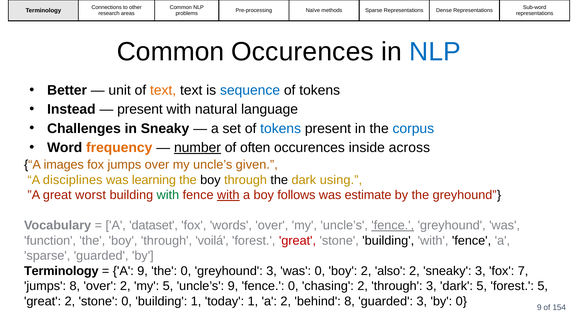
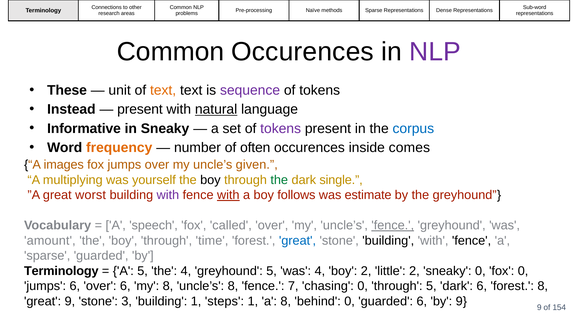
NLP at (435, 52) colour: blue -> purple
Better: Better -> These
sequence colour: blue -> purple
natural underline: none -> present
Challenges: Challenges -> Informative
tokens at (281, 129) colour: blue -> purple
number underline: present -> none
across: across -> comes
disciplines: disciplines -> multiplying
learning: learning -> yourself
the at (279, 180) colour: black -> green
using: using -> single
with at (168, 195) colour: green -> purple
dataset: dataset -> speech
words: words -> called
function: function -> amount
voilá: voilá -> time
great at (297, 241) colour: red -> blue
A 9: 9 -> 5
the 0: 0 -> 4
greyhound 3: 3 -> 5
was 0: 0 -> 4
also: also -> little
sneaky 3: 3 -> 0
fox 7: 7 -> 0
jumps 8: 8 -> 6
over 2: 2 -> 6
my 5: 5 -> 8
uncle’s 9: 9 -> 8
fence 0: 0 -> 7
chasing 2: 2 -> 0
through 3: 3 -> 5
dark 5: 5 -> 6
forest 5: 5 -> 8
great 2: 2 -> 9
stone 0: 0 -> 3
today: today -> steps
a 2: 2 -> 8
behind 8: 8 -> 0
guarded 3: 3 -> 6
by 0: 0 -> 9
